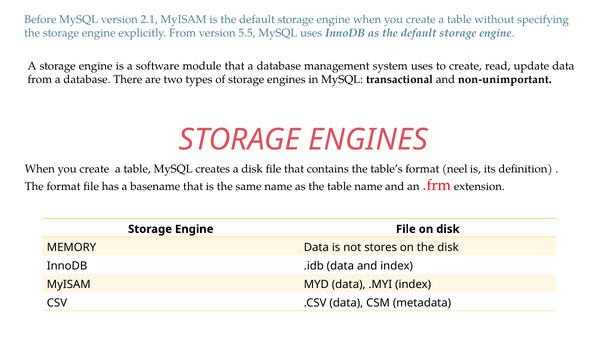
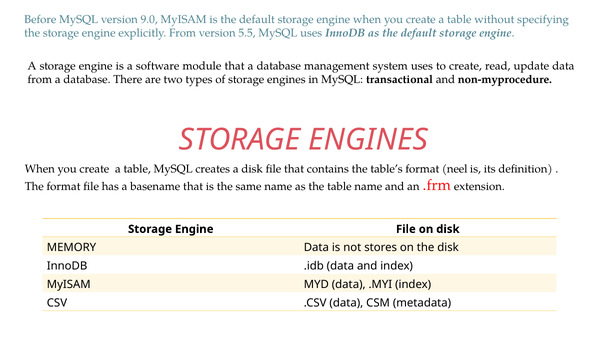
2.1: 2.1 -> 9.0
non-unimportant: non-unimportant -> non-myprocedure
